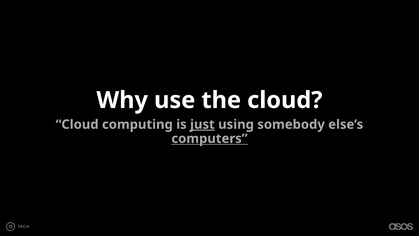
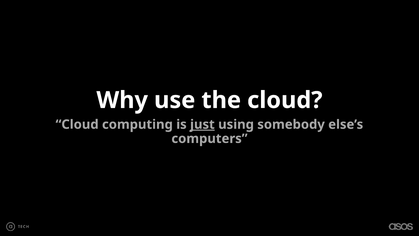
computers underline: present -> none
